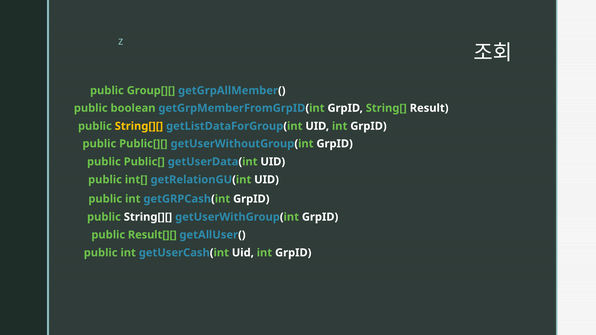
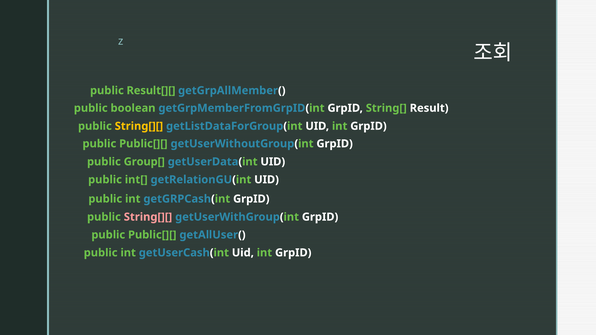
Group[][: Group[][ -> Result[][
Public[: Public[ -> Group[
String[][ at (148, 217) colour: white -> pink
Result[][ at (152, 235): Result[][ -> Public[][
